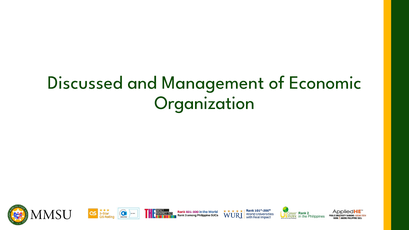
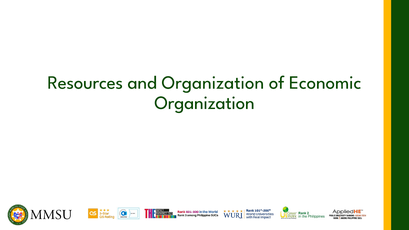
Discussed: Discussed -> Resources
and Management: Management -> Organization
